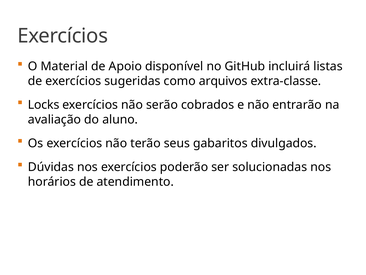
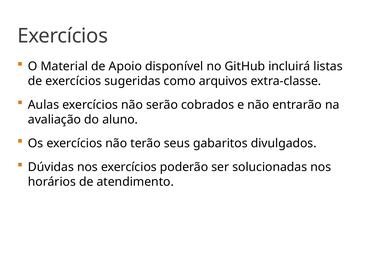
Locks: Locks -> Aulas
